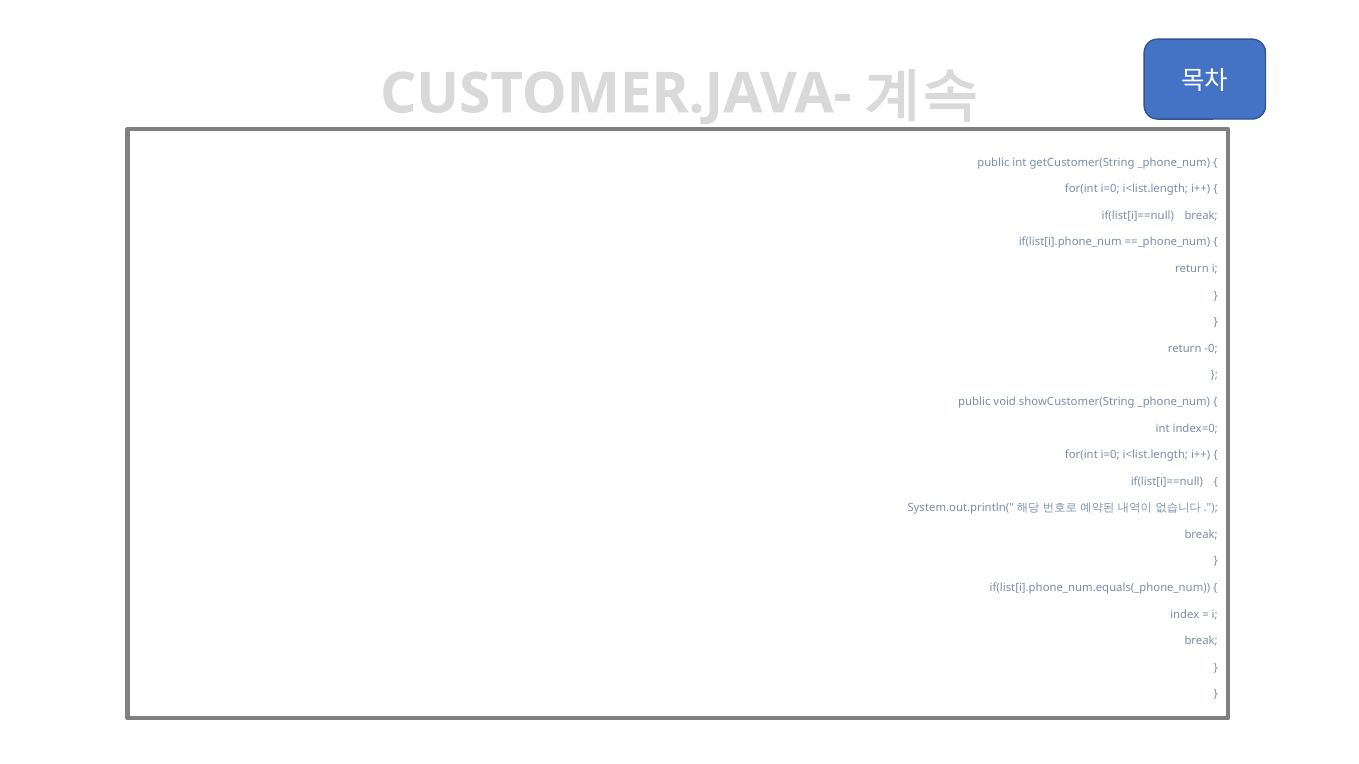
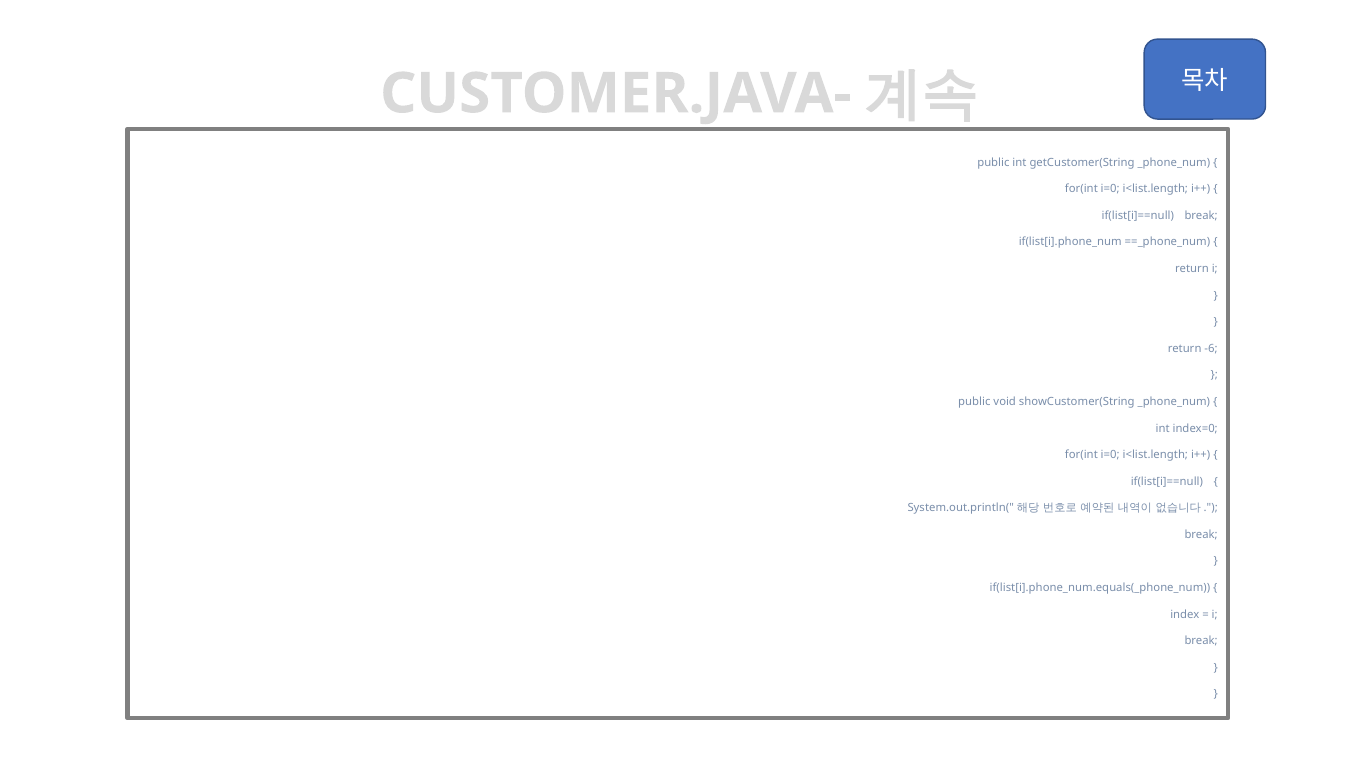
-0: -0 -> -6
